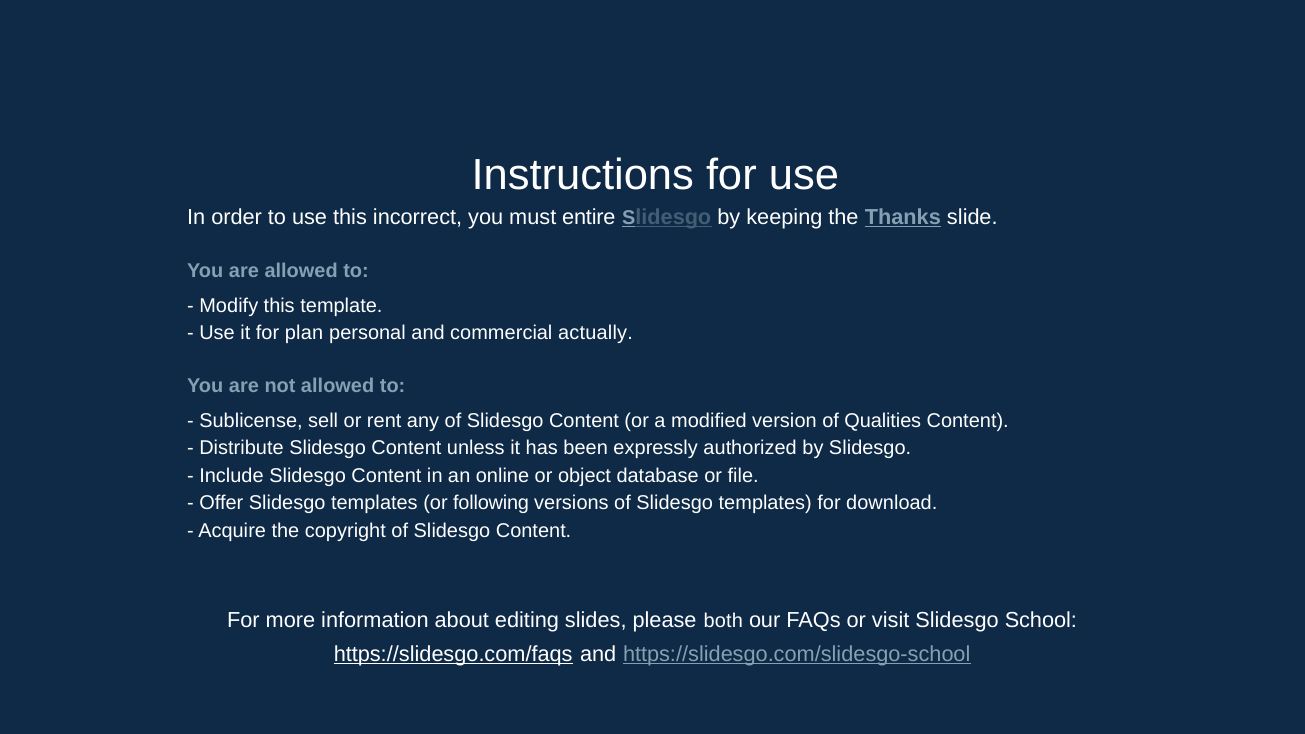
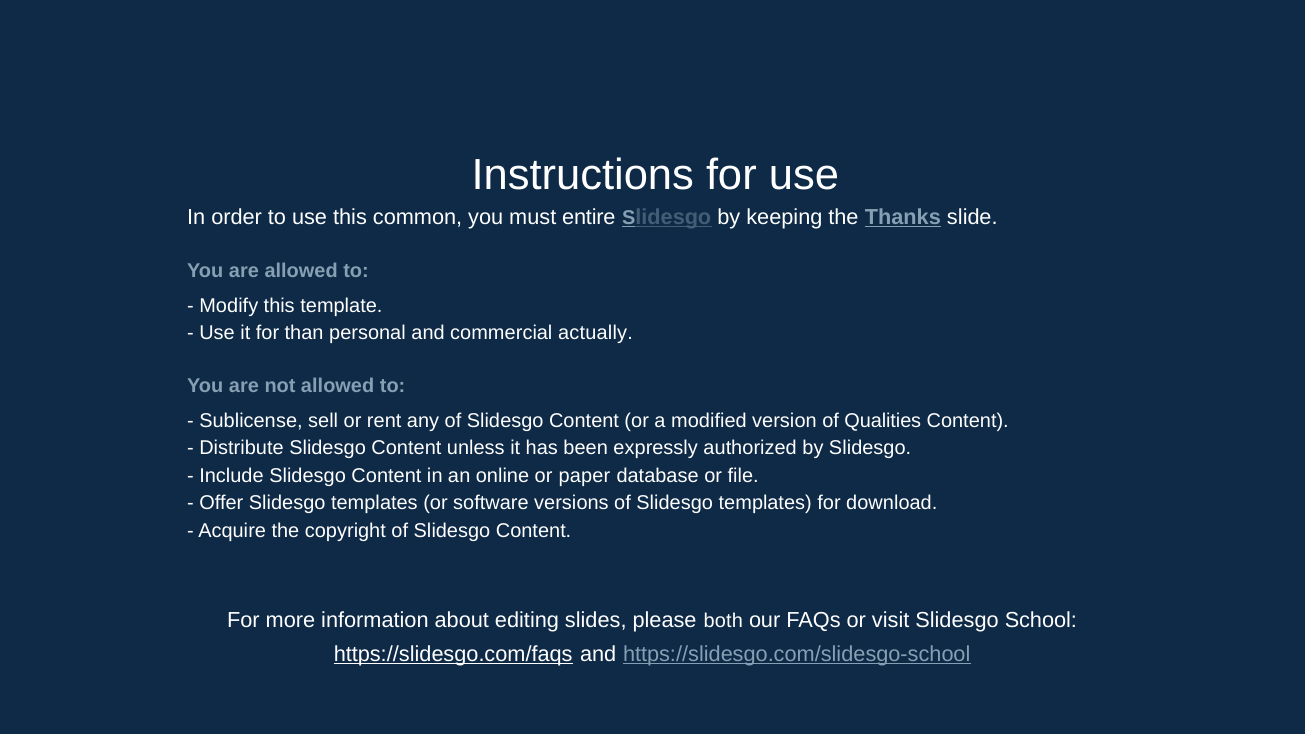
incorrect: incorrect -> common
plan: plan -> than
object: object -> paper
following: following -> software
